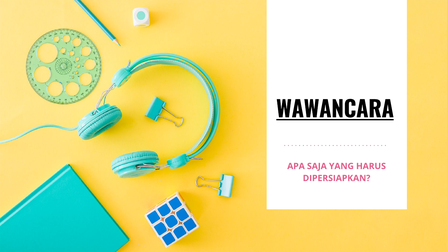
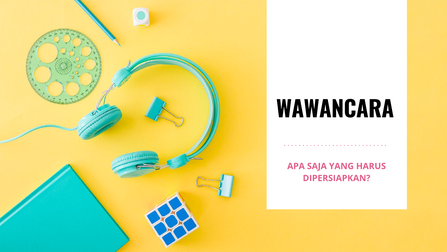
WAWANCARA underline: present -> none
